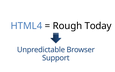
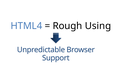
Today: Today -> Using
